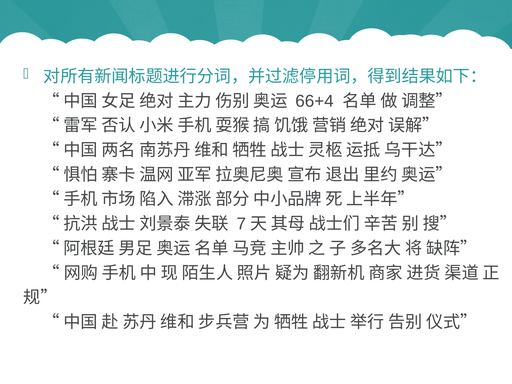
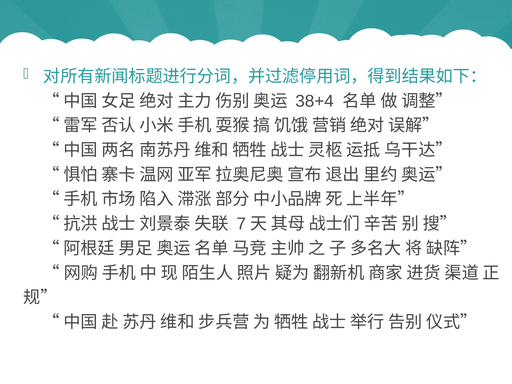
66+4: 66+4 -> 38+4
